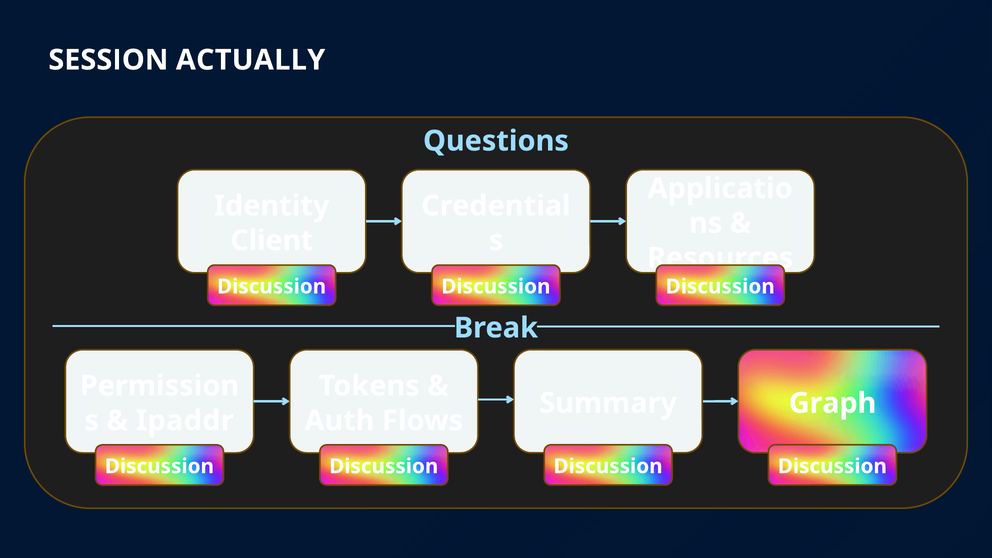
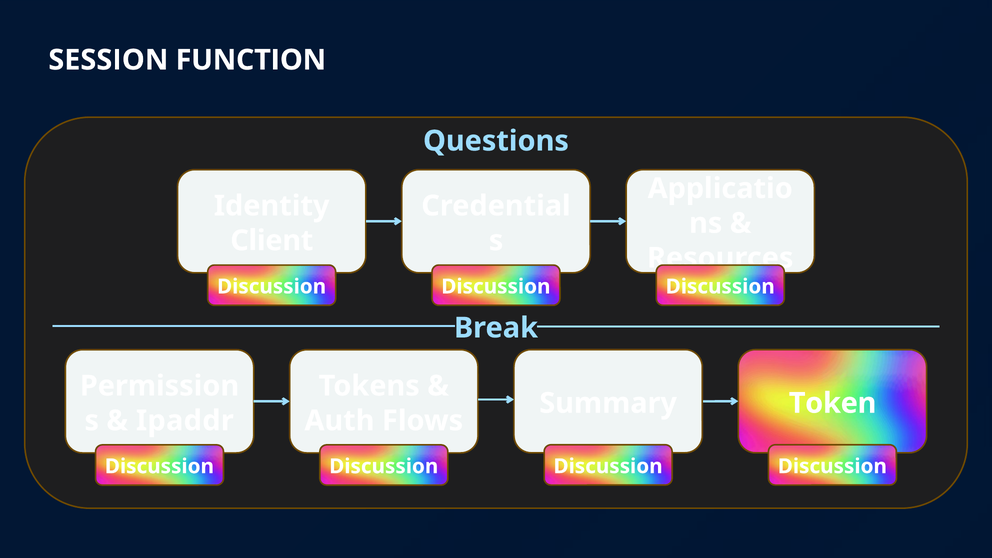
ACTUALLY: ACTUALLY -> FUNCTION
Graph: Graph -> Token
